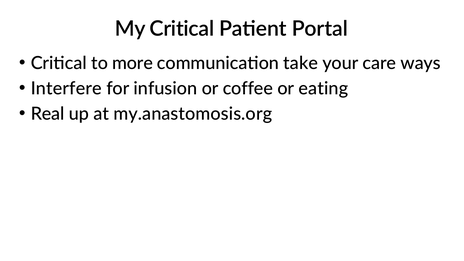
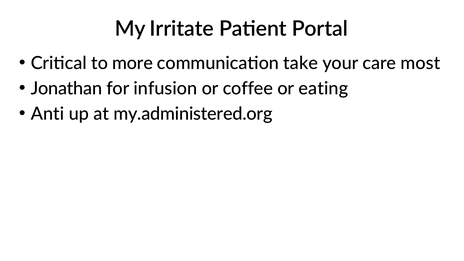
My Critical: Critical -> Irritate
ways: ways -> most
Interfere: Interfere -> Jonathan
Real: Real -> Anti
my.anastomosis.org: my.anastomosis.org -> my.administered.org
